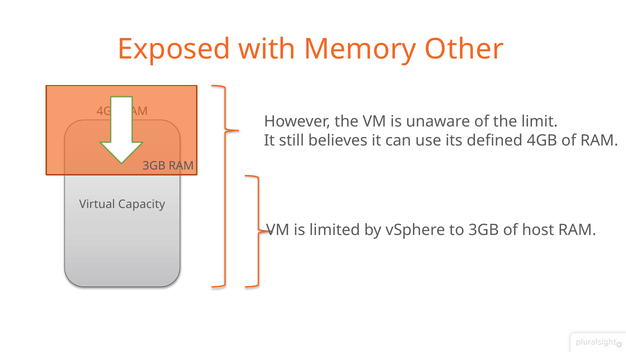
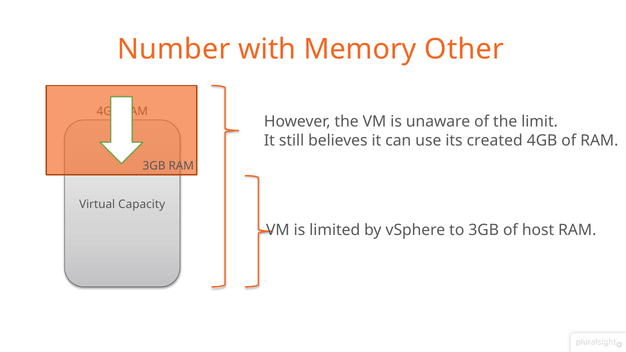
Exposed: Exposed -> Number
defined: defined -> created
